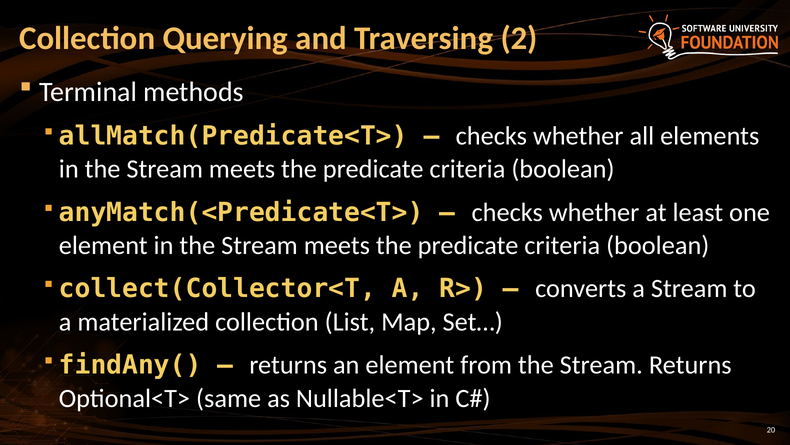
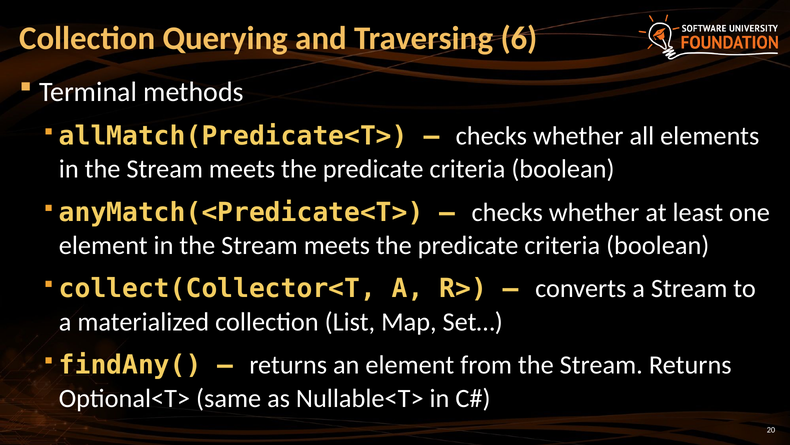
2: 2 -> 6
